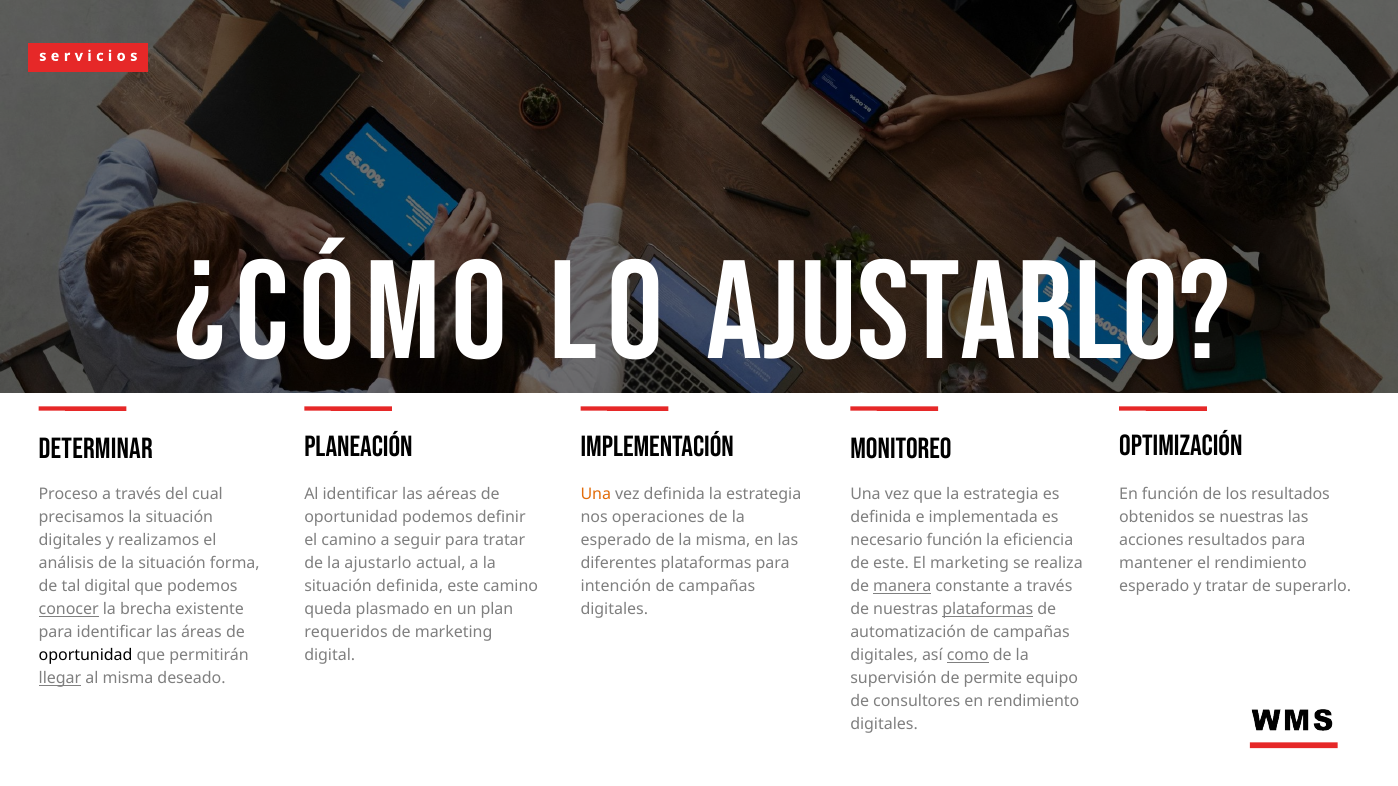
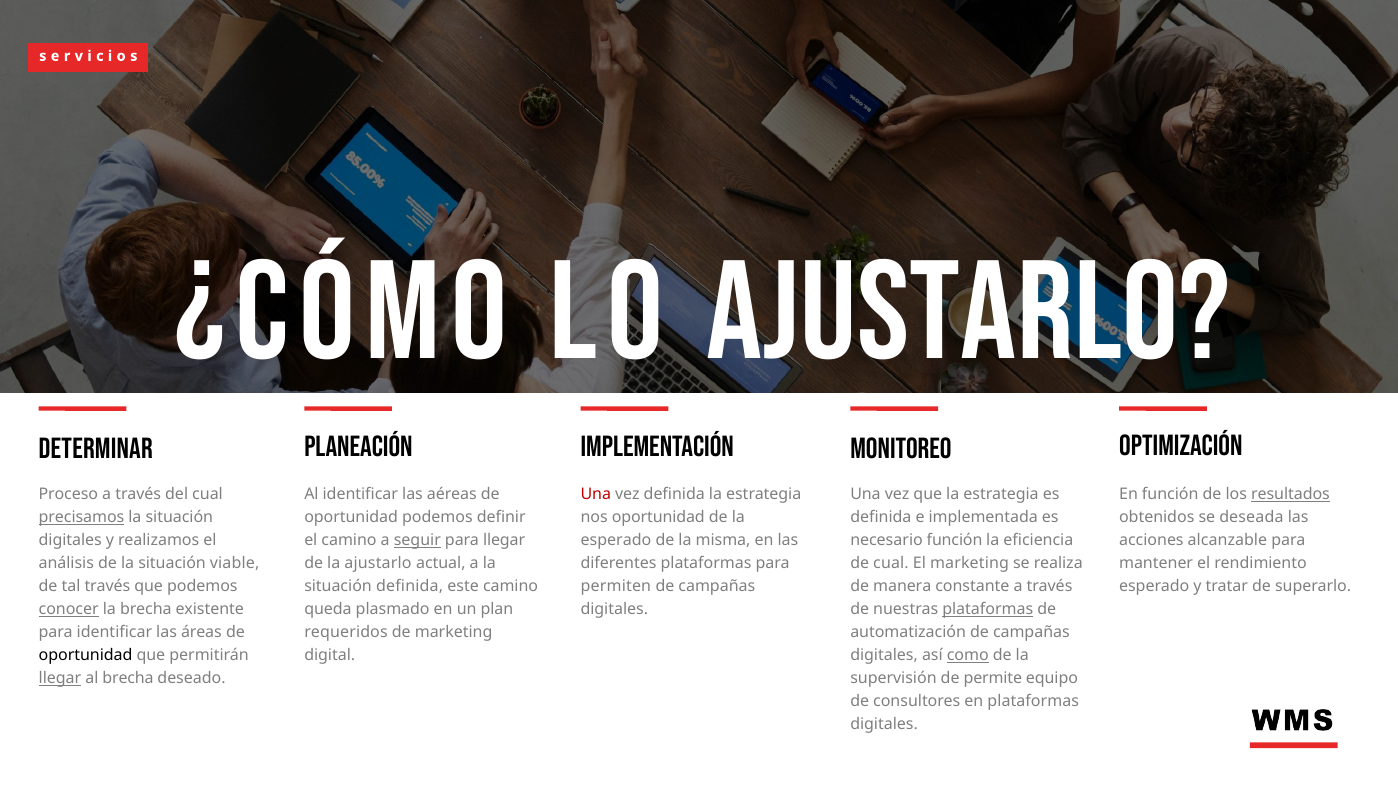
Una at (596, 494) colour: orange -> red
resultados at (1290, 494) underline: none -> present
precisamos underline: none -> present
nos operaciones: operaciones -> oportunidad
se nuestras: nuestras -> deseada
seguir underline: none -> present
para tratar: tratar -> llegar
acciones resultados: resultados -> alcanzable
forma: forma -> viable
de este: este -> cual
tal digital: digital -> través
intención: intención -> permiten
manera underline: present -> none
al misma: misma -> brecha
en rendimiento: rendimiento -> plataformas
